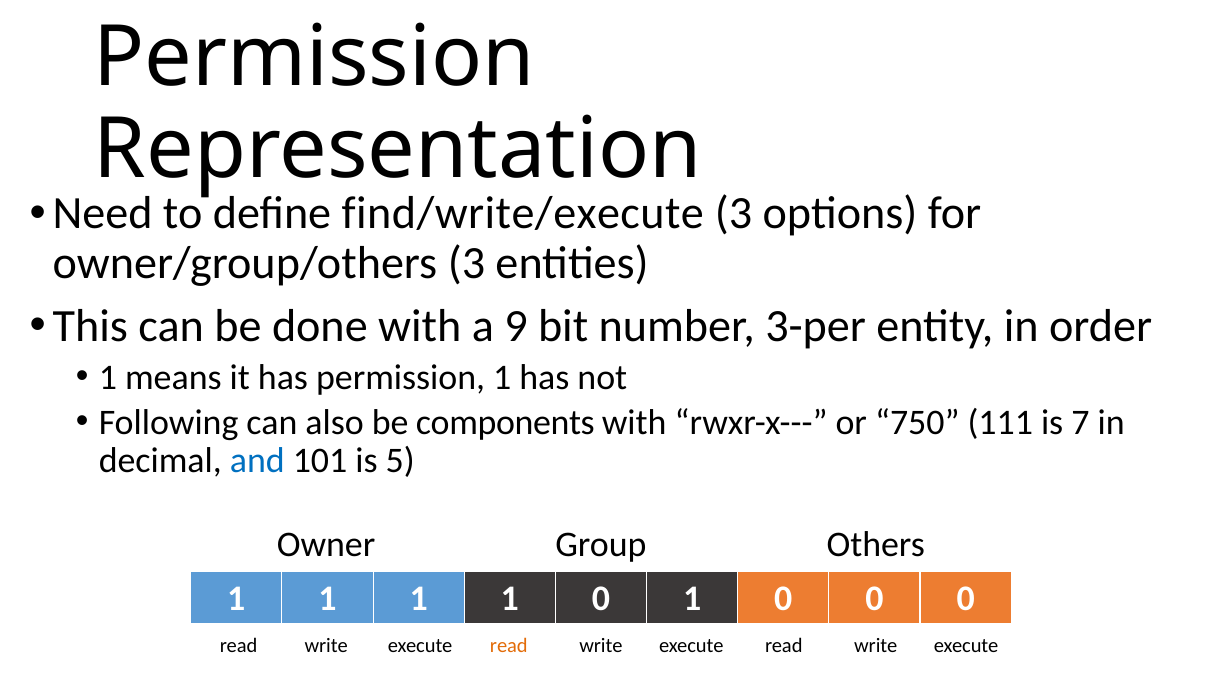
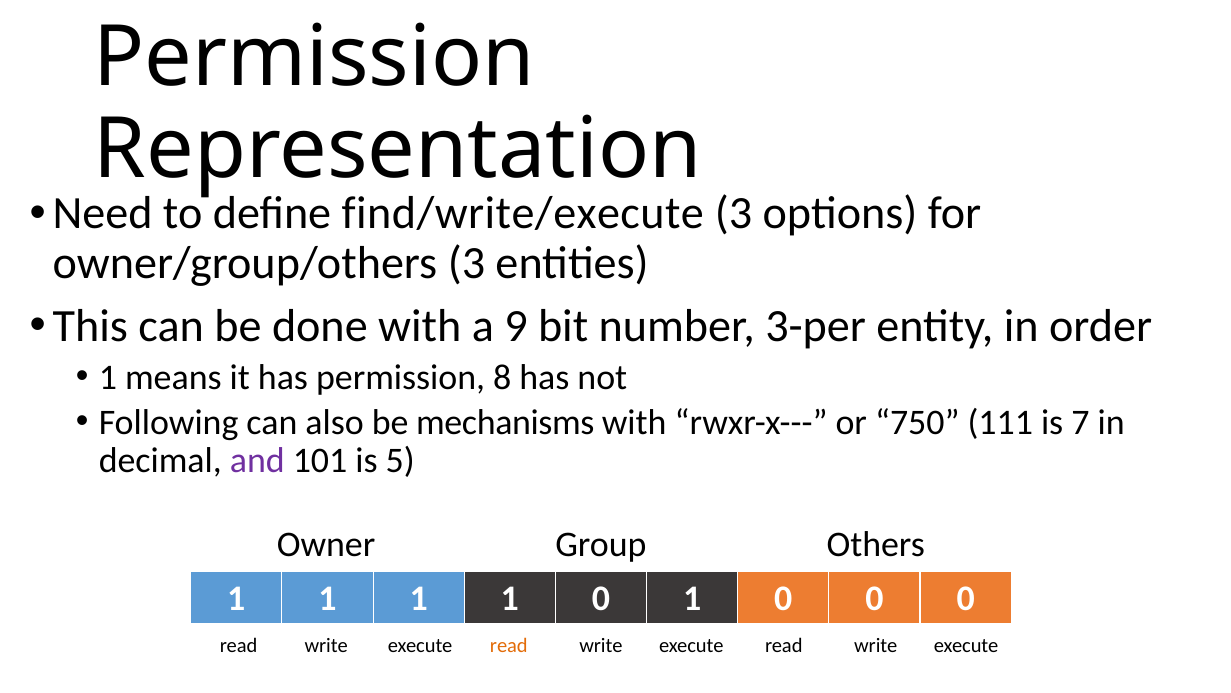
permission 1: 1 -> 8
components: components -> mechanisms
and colour: blue -> purple
